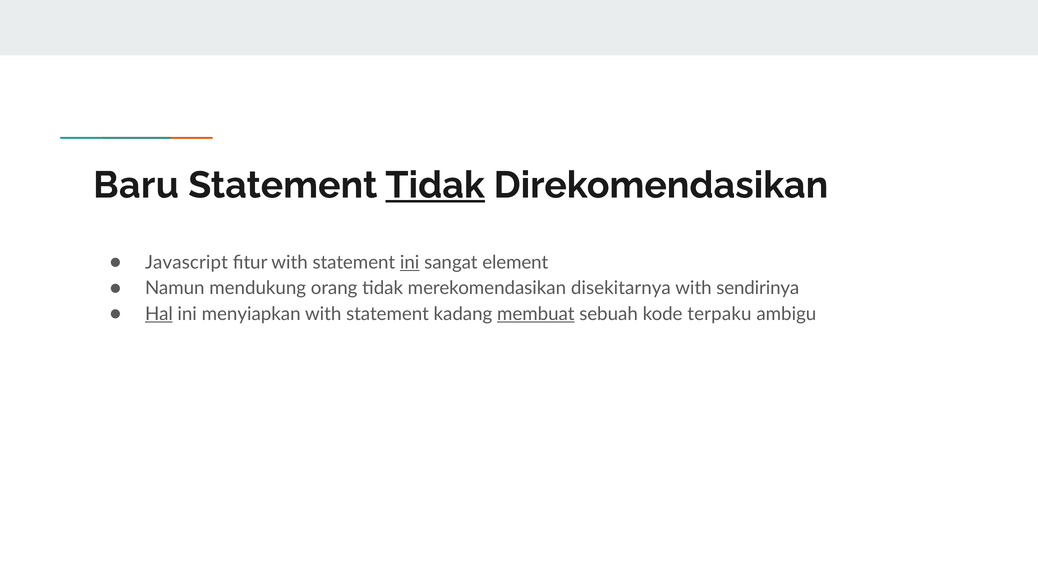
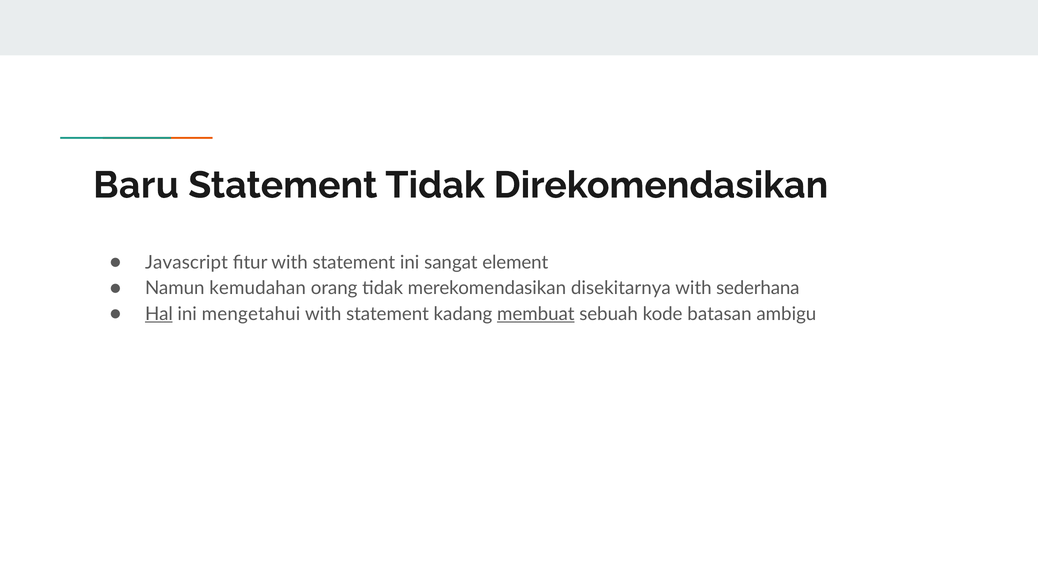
Tidak at (435, 185) underline: present -> none
ini at (410, 262) underline: present -> none
mendukung: mendukung -> kemudahan
sendirinya: sendirinya -> sederhana
menyiapkan: menyiapkan -> mengetahui
terpaku: terpaku -> batasan
